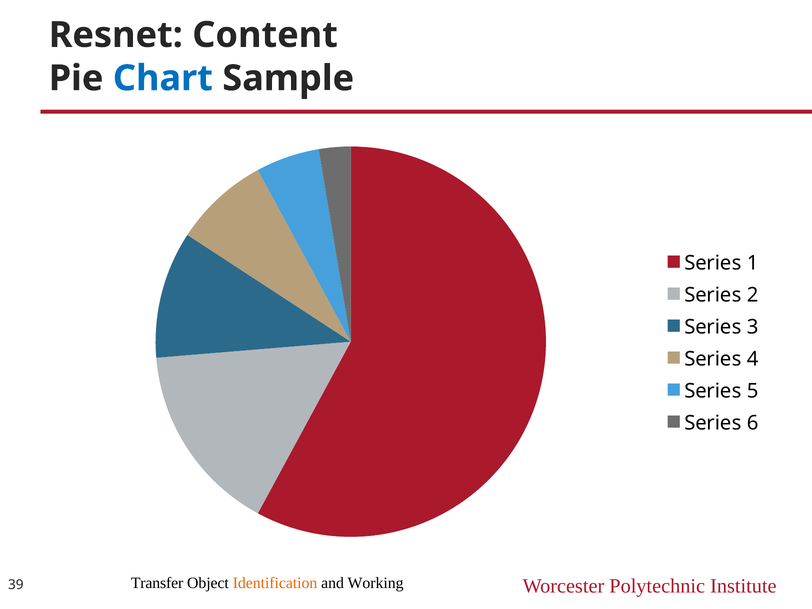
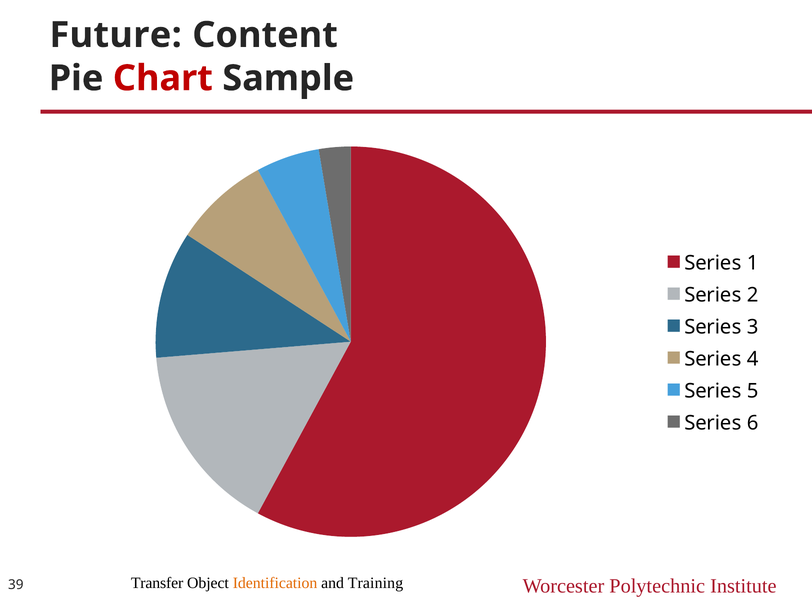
Resnet: Resnet -> Future
Chart colour: blue -> red
Working: Working -> Training
